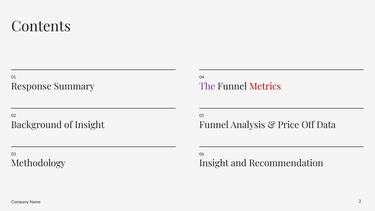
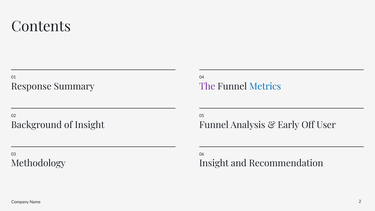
Metrics colour: red -> blue
Price: Price -> Early
Data: Data -> User
